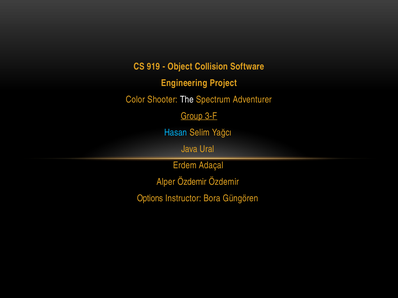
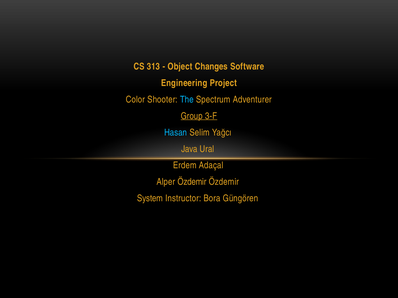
919: 919 -> 313
Collision: Collision -> Changes
The colour: white -> light blue
Options: Options -> System
